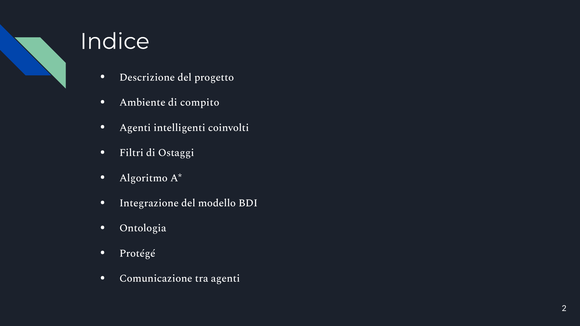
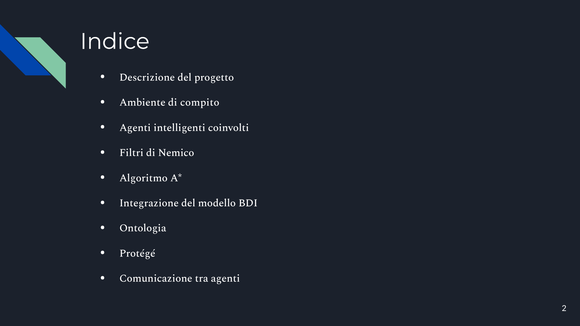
Ostaggi: Ostaggi -> Nemico
